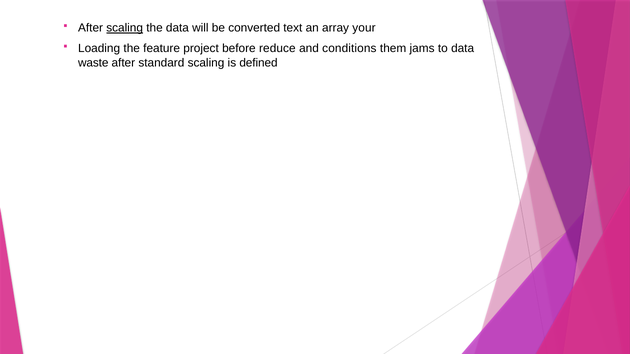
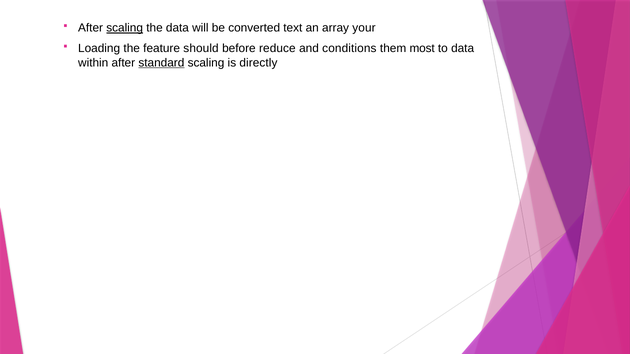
project: project -> should
jams: jams -> most
waste: waste -> within
standard underline: none -> present
defined: defined -> directly
